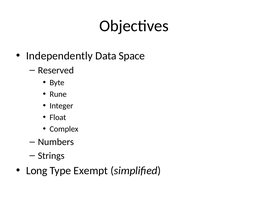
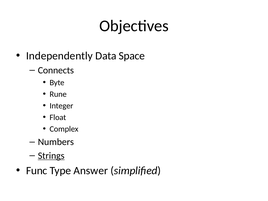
Reserved: Reserved -> Connects
Strings underline: none -> present
Long: Long -> Func
Exempt: Exempt -> Answer
